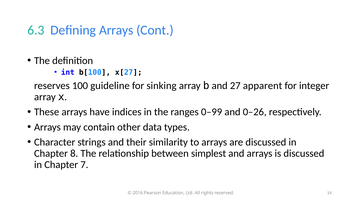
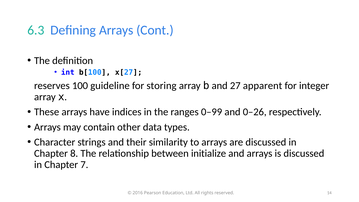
sinking: sinking -> storing
simplest: simplest -> initialize
